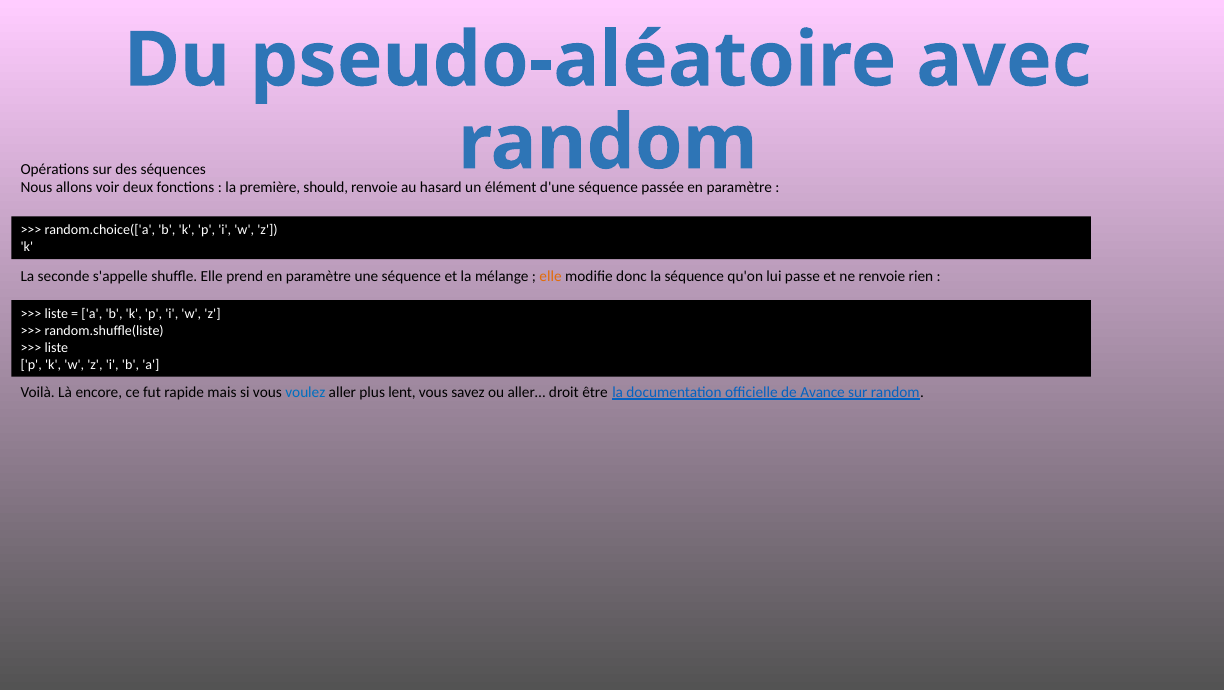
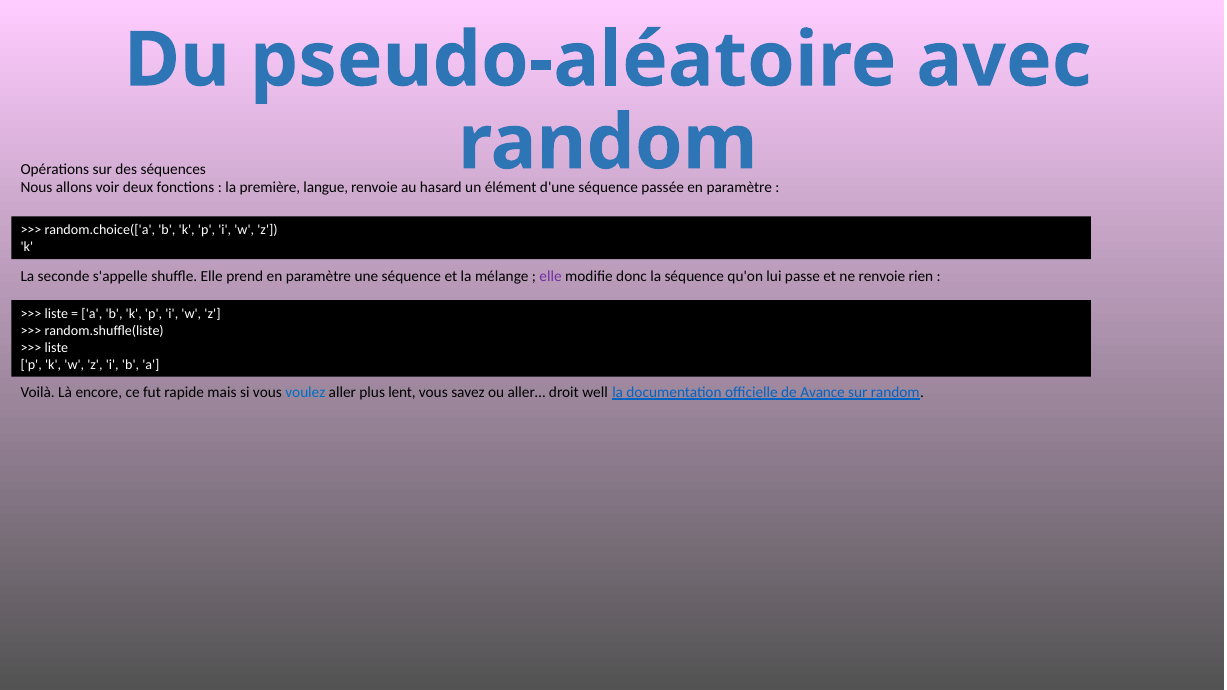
should: should -> langue
elle at (551, 276) colour: orange -> purple
être: être -> well
